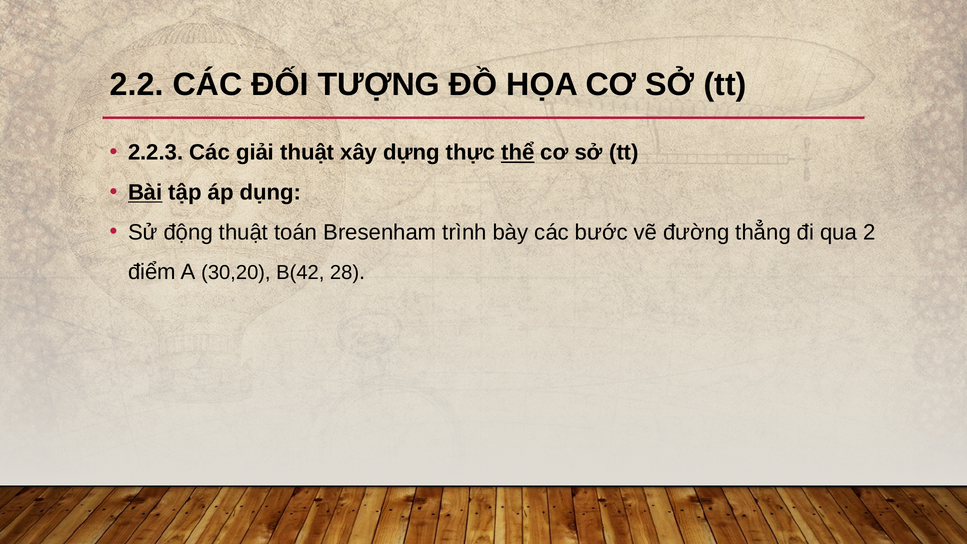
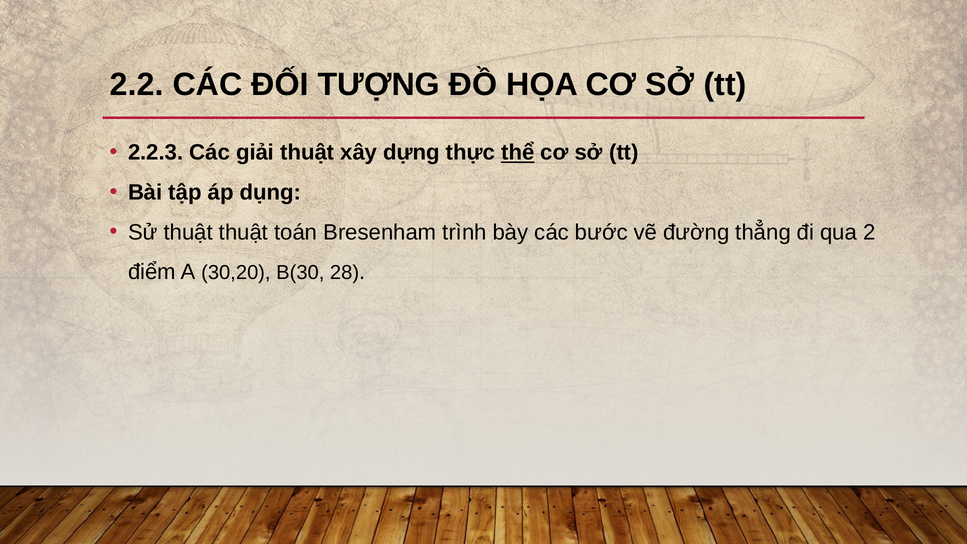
Bài underline: present -> none
Sử động: động -> thuật
B(42: B(42 -> B(30
